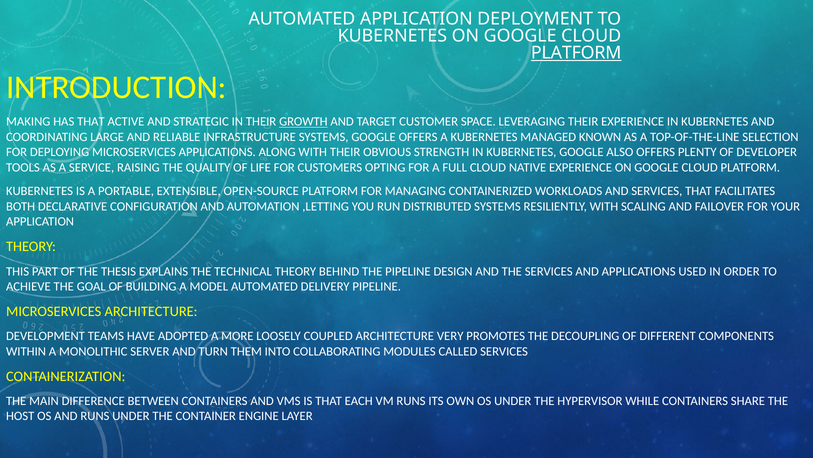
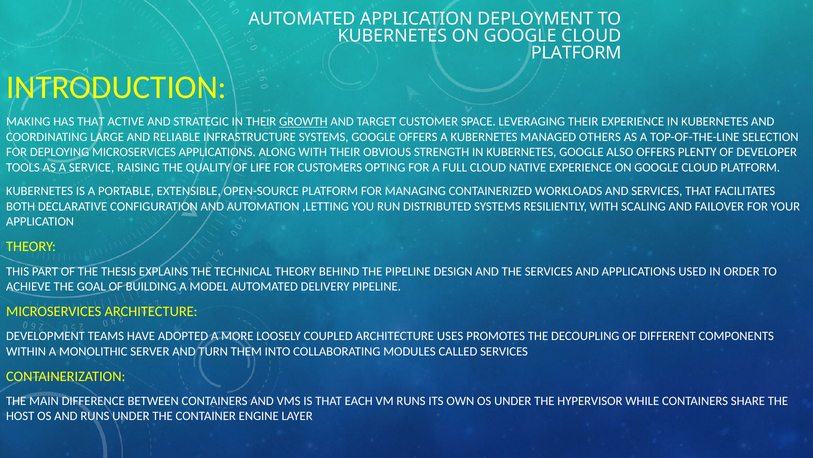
PLATFORM at (576, 53) underline: present -> none
KNOWN: KNOWN -> OTHERS
VERY: VERY -> USES
